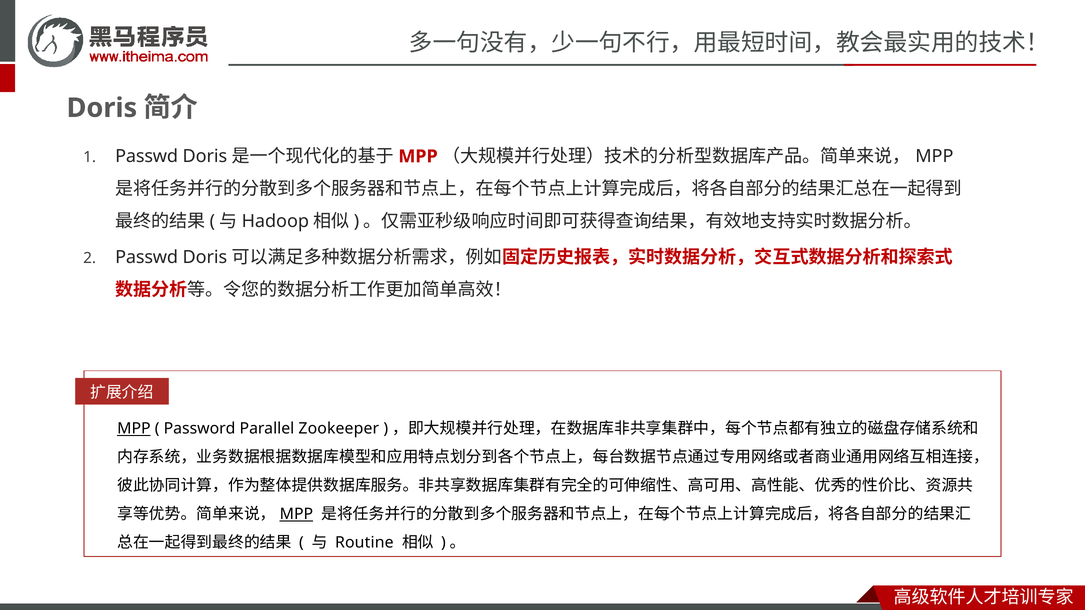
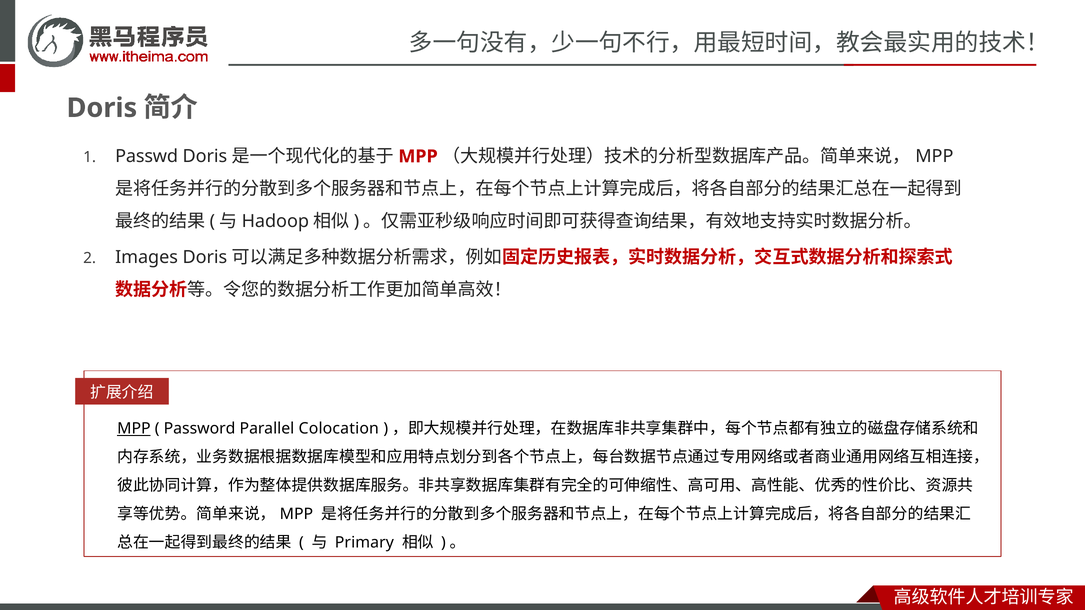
Passwd at (147, 258): Passwd -> Images
Zookeeper: Zookeeper -> Colocation
MPP at (296, 514) underline: present -> none
Routine: Routine -> Primary
